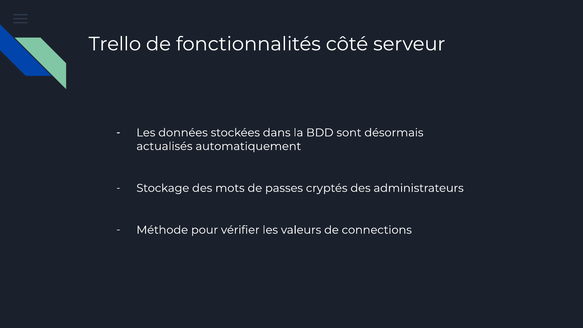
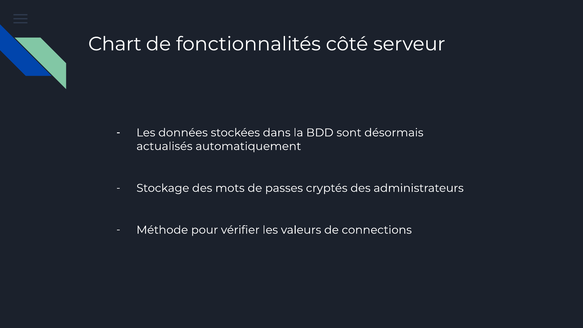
Trello: Trello -> Chart
